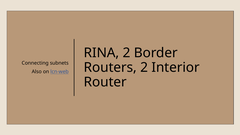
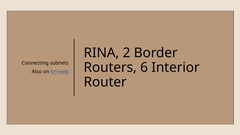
Routers 2: 2 -> 6
